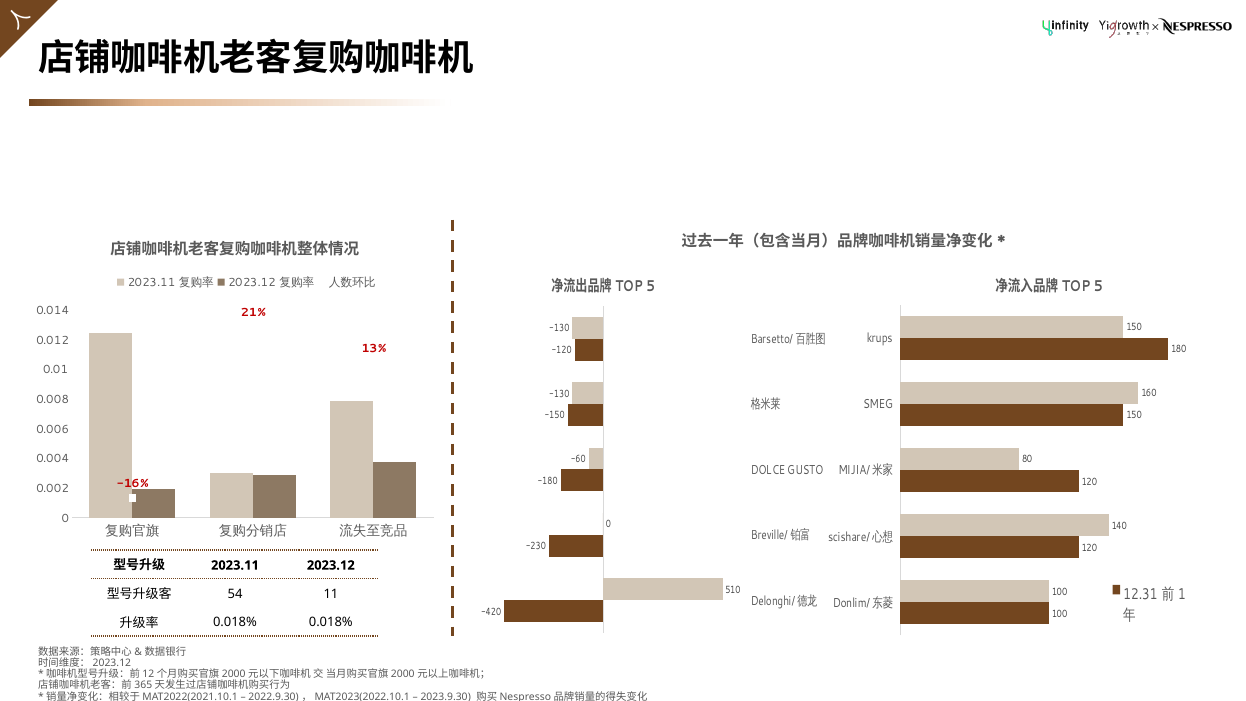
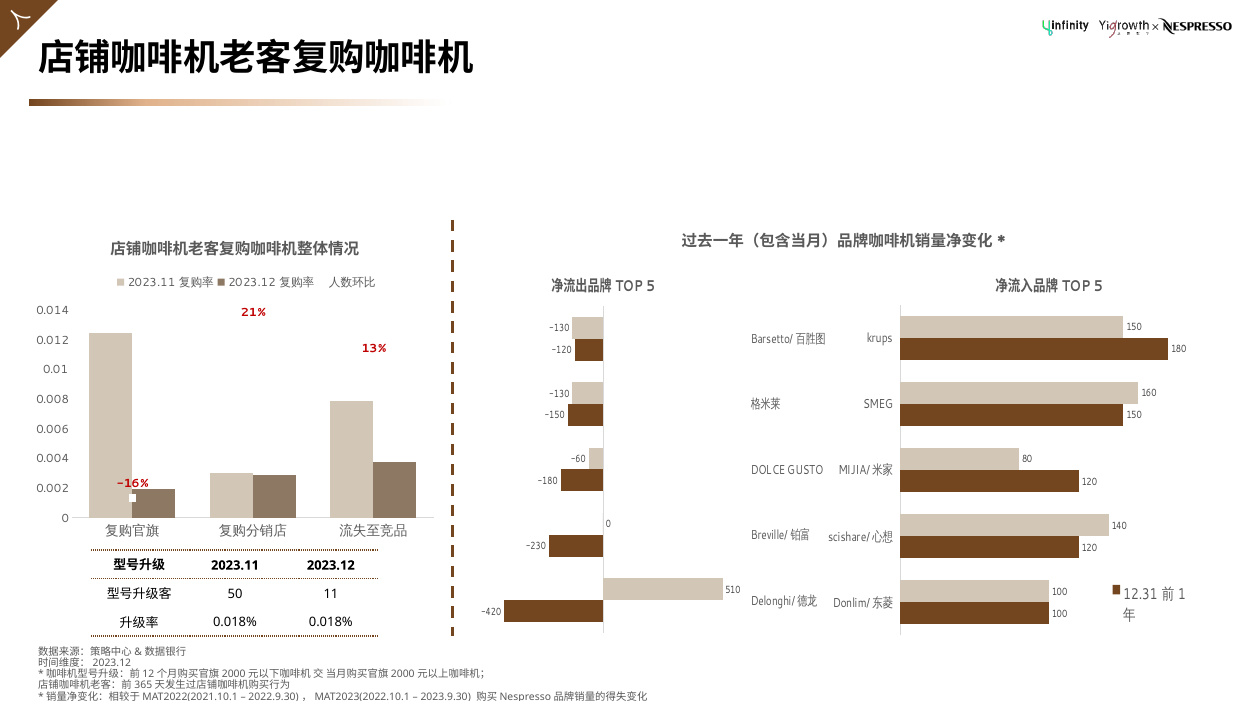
54: 54 -> 50
